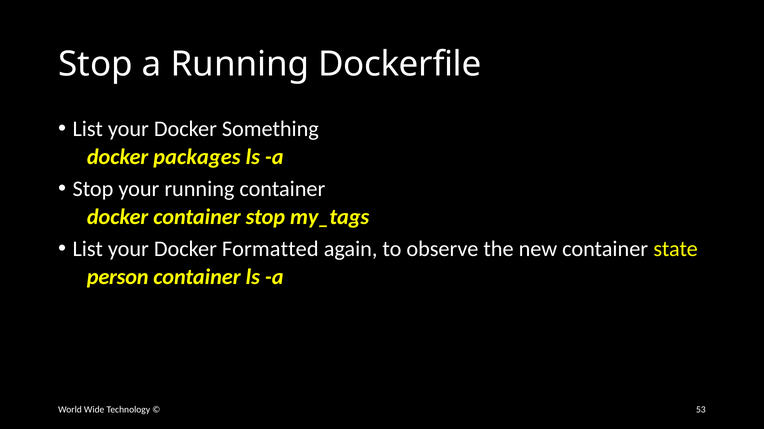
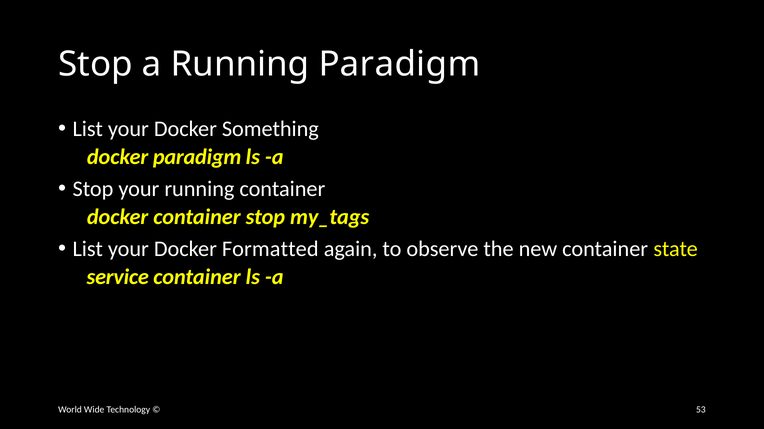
Running Dockerfile: Dockerfile -> Paradigm
docker packages: packages -> paradigm
person: person -> service
